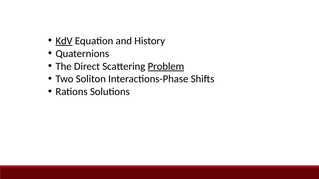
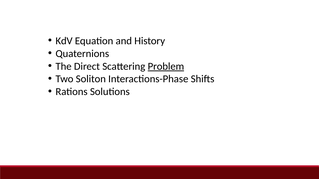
KdV underline: present -> none
